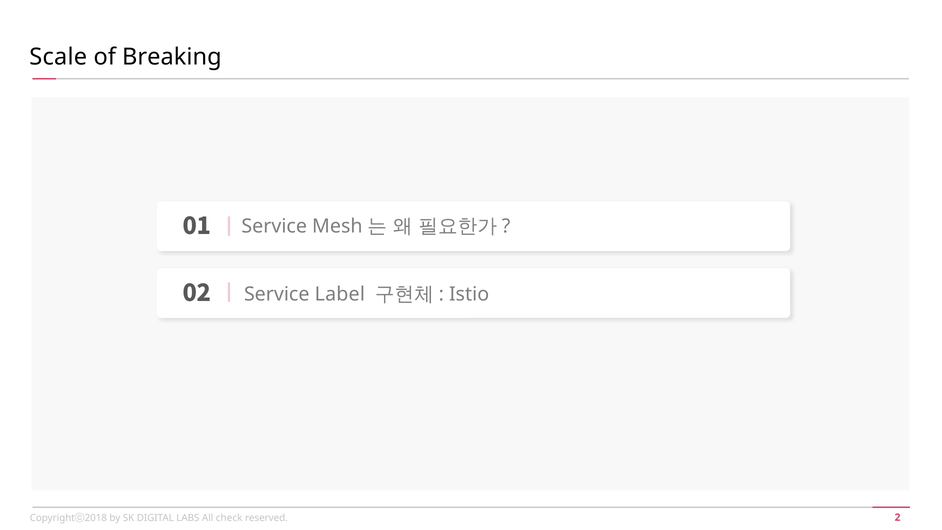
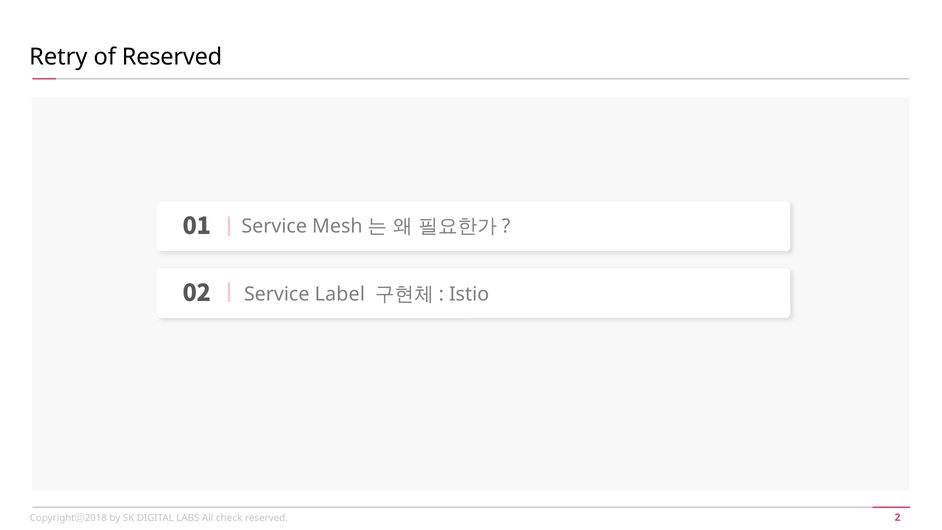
Scale: Scale -> Retry
of Breaking: Breaking -> Reserved
